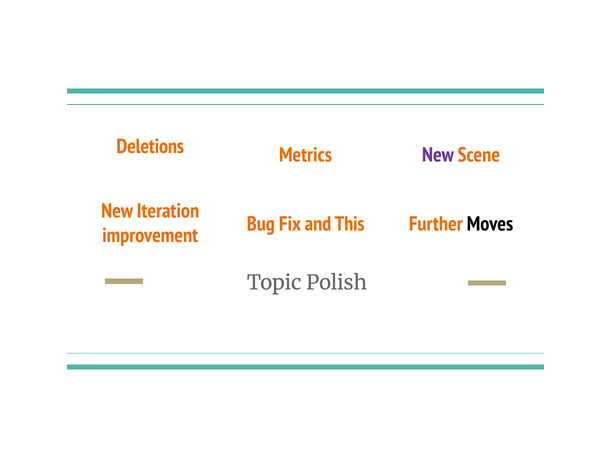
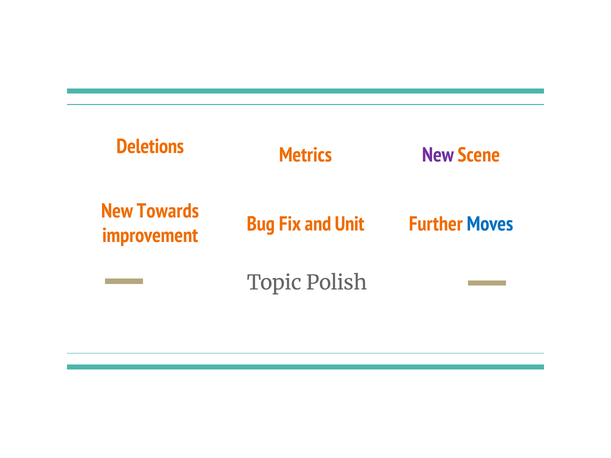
Iteration: Iteration -> Towards
This: This -> Unit
Moves colour: black -> blue
